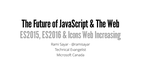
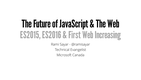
Icons: Icons -> First
